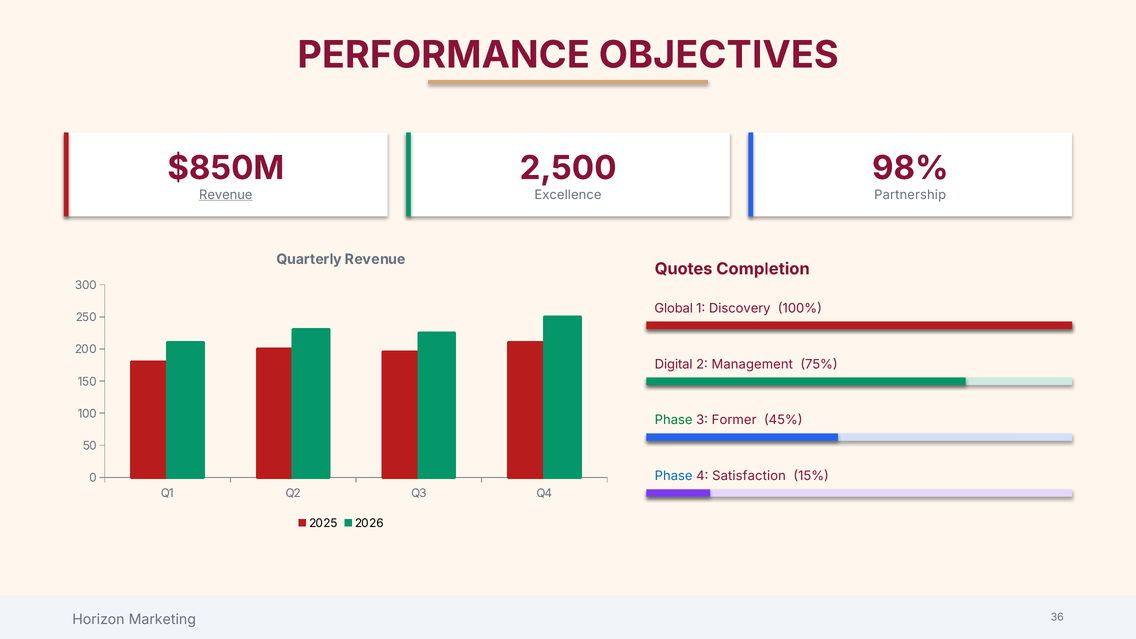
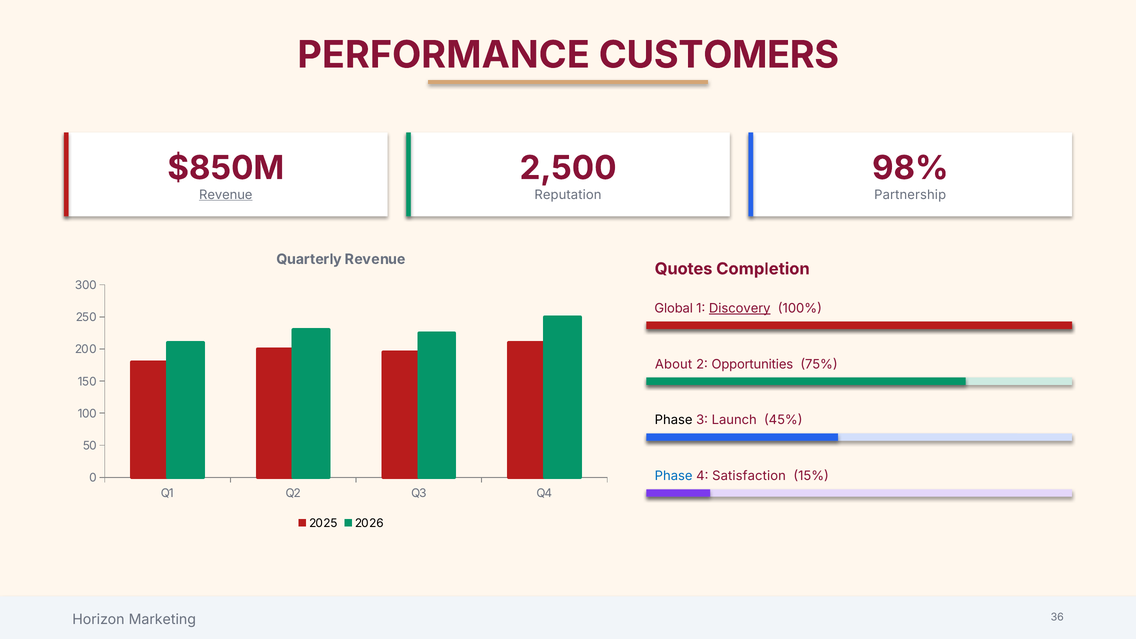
OBJECTIVES: OBJECTIVES -> CUSTOMERS
Excellence: Excellence -> Reputation
Discovery underline: none -> present
Digital: Digital -> About
Management: Management -> Opportunities
Phase at (674, 420) colour: green -> black
Former: Former -> Launch
